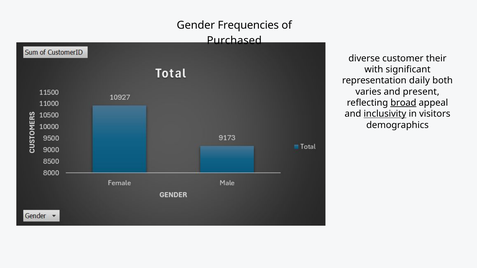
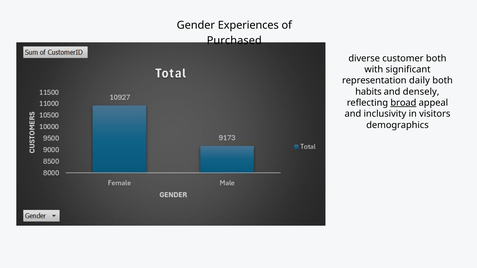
Frequencies: Frequencies -> Experiences
customer their: their -> both
varies: varies -> habits
present: present -> densely
inclusivity underline: present -> none
